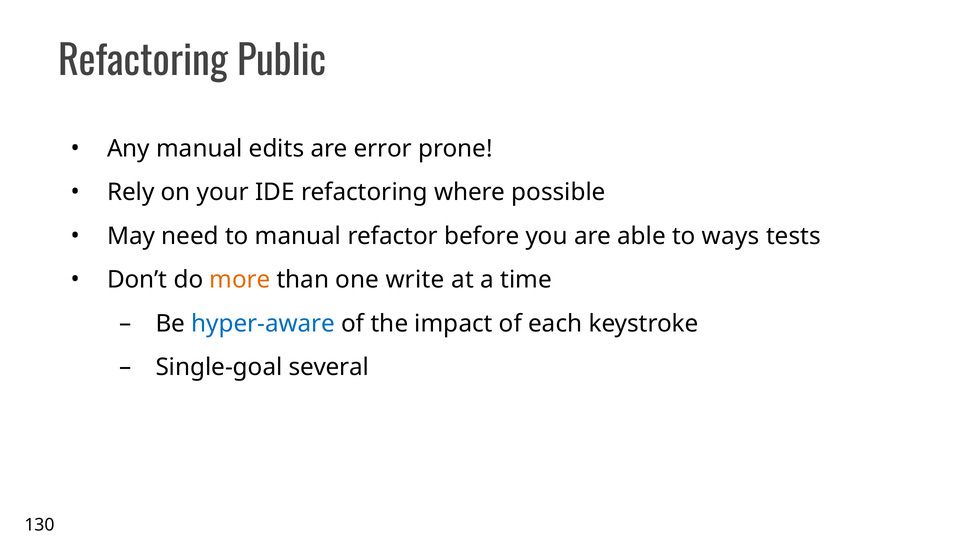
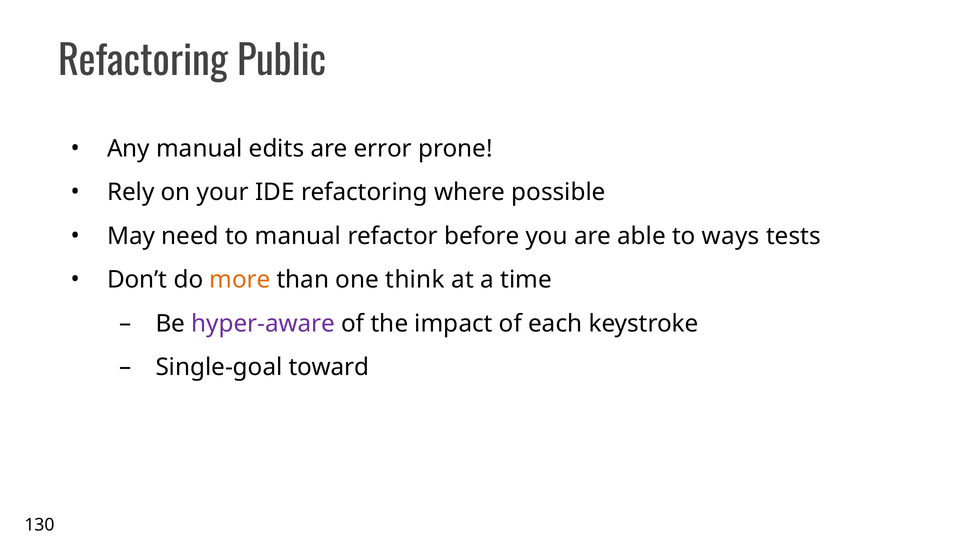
write: write -> think
hyper-aware colour: blue -> purple
several: several -> toward
